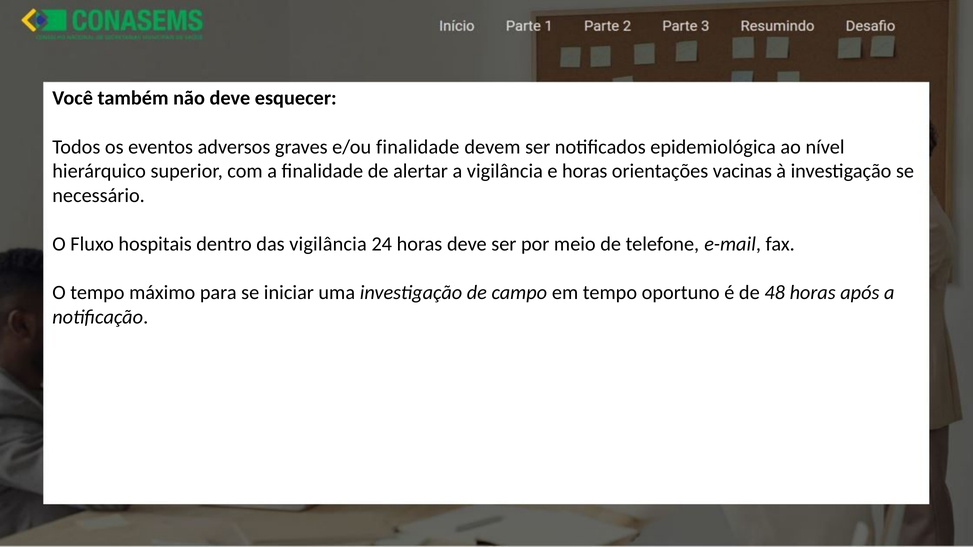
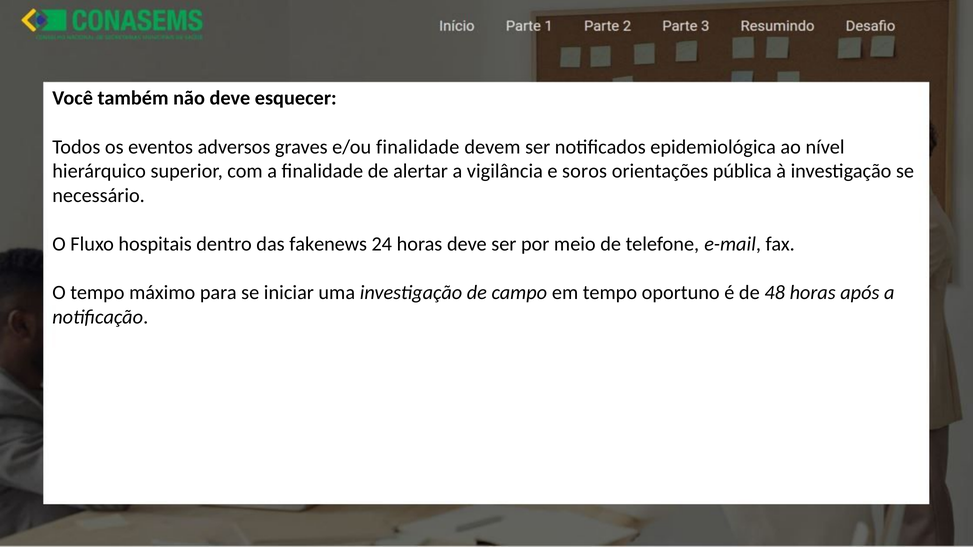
e horas: horas -> soros
vacinas: vacinas -> pública
das vigilância: vigilância -> fakenews
